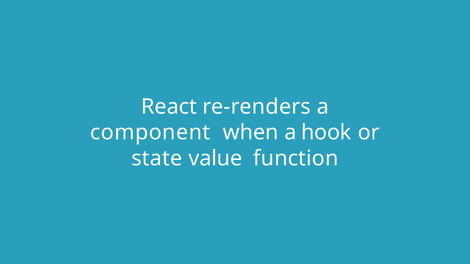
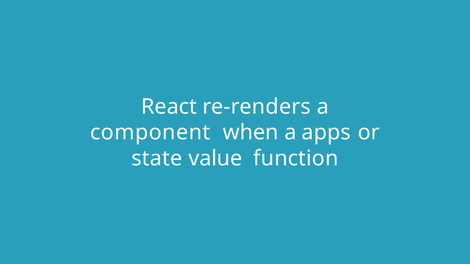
hook: hook -> apps
